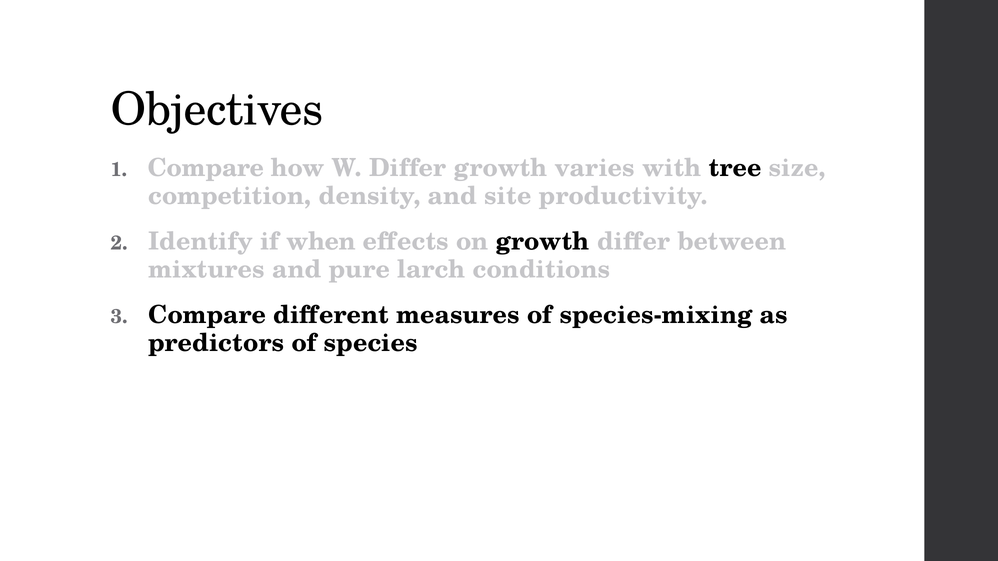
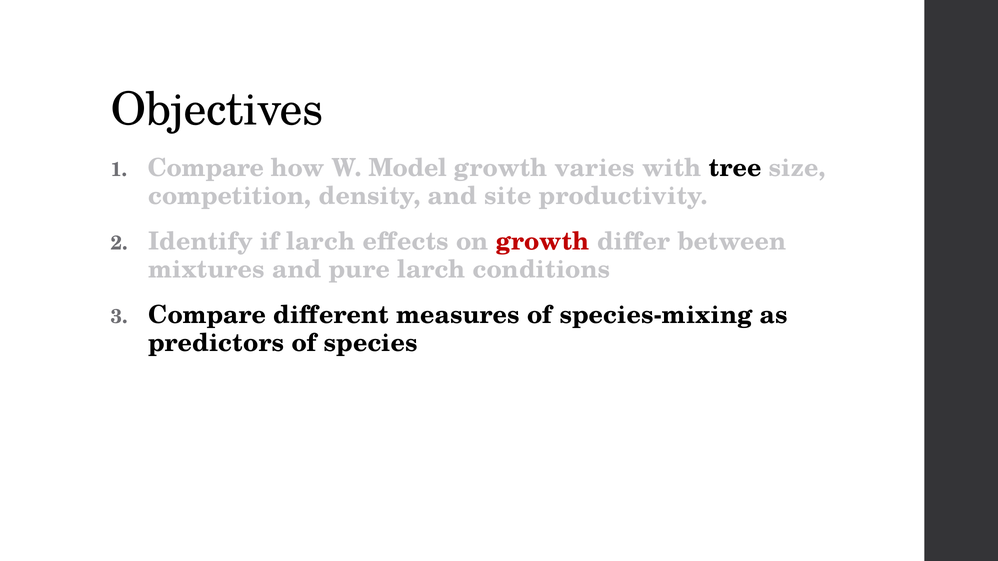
W Differ: Differ -> Model
if when: when -> larch
growth at (543, 241) colour: black -> red
